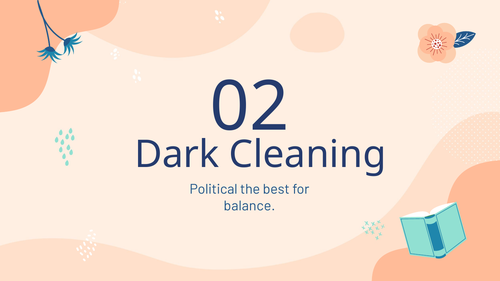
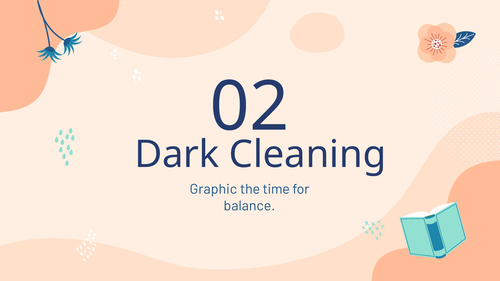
Political: Political -> Graphic
best: best -> time
